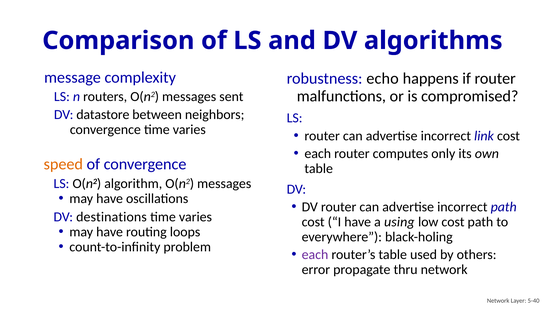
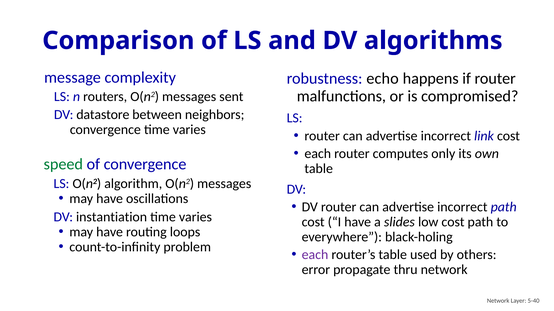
speed colour: orange -> green
destinations: destinations -> instantiation
using: using -> slides
